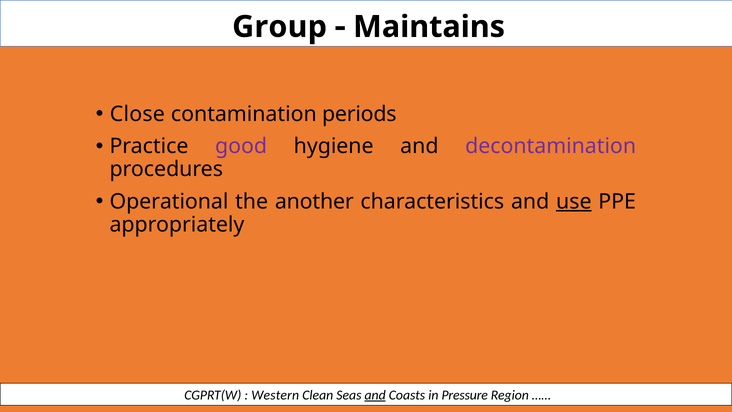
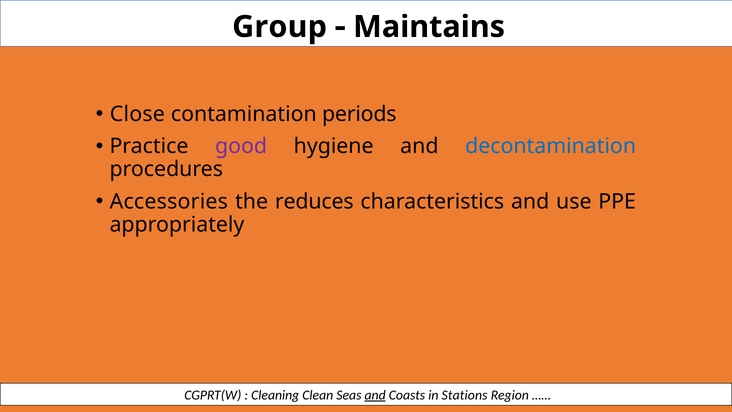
decontamination colour: purple -> blue
Operational: Operational -> Accessories
another: another -> reduces
use underline: present -> none
Western: Western -> Cleaning
Pressure: Pressure -> Stations
